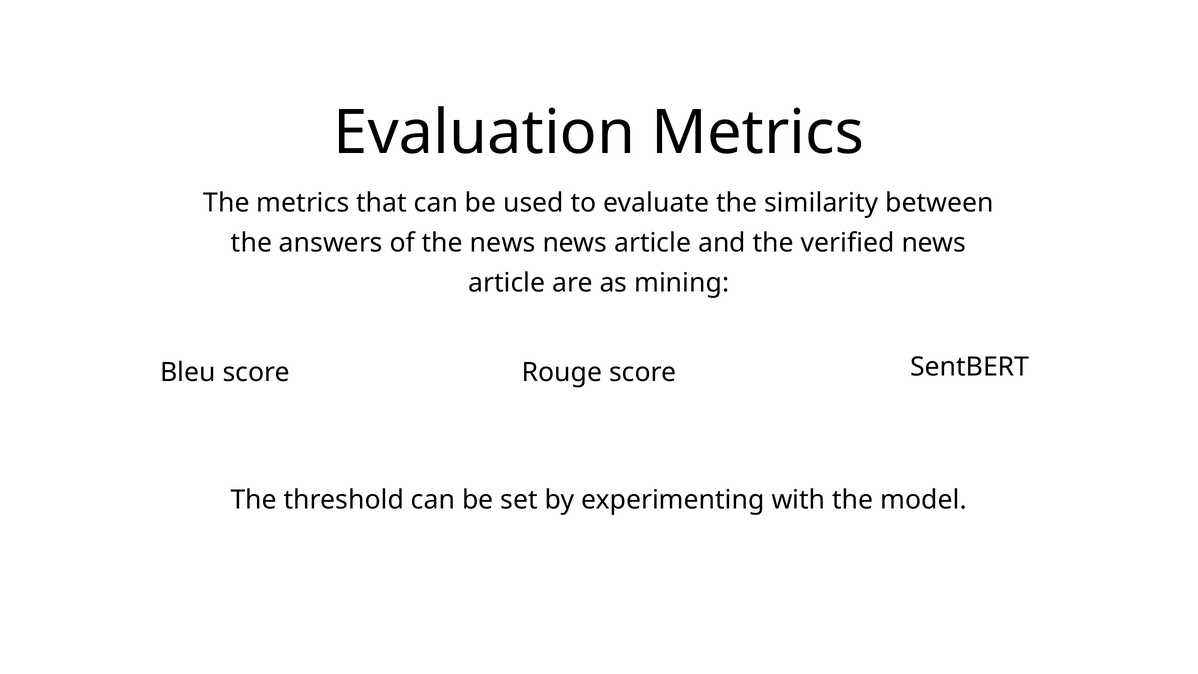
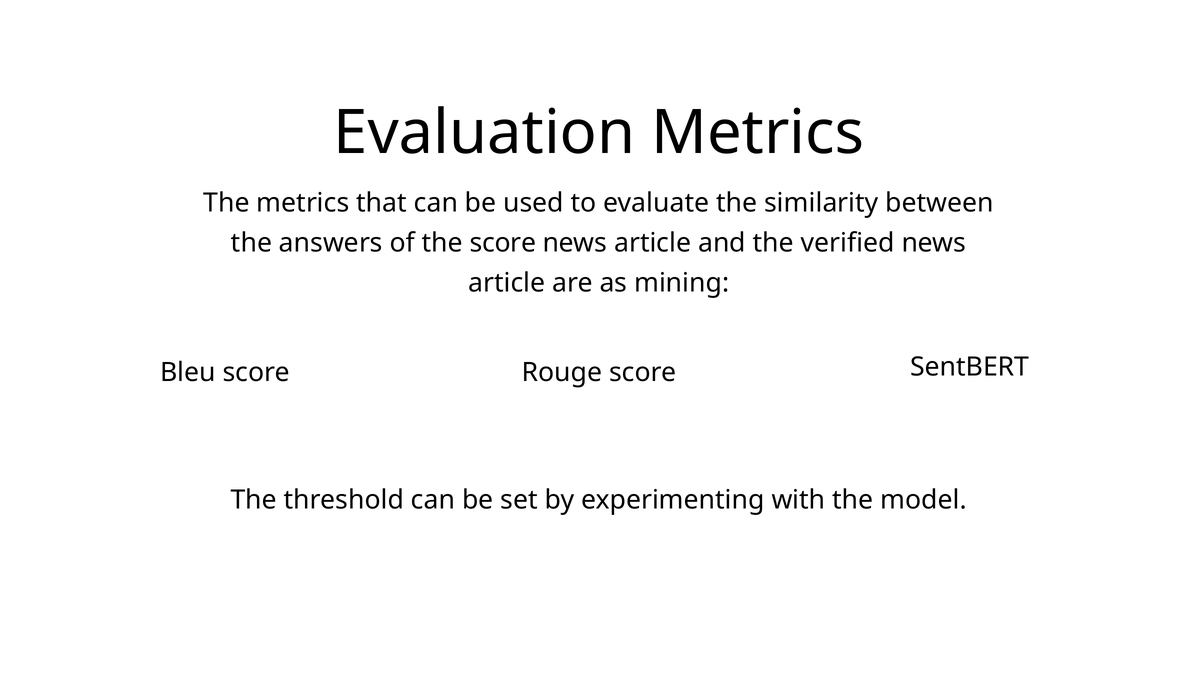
the news: news -> score
